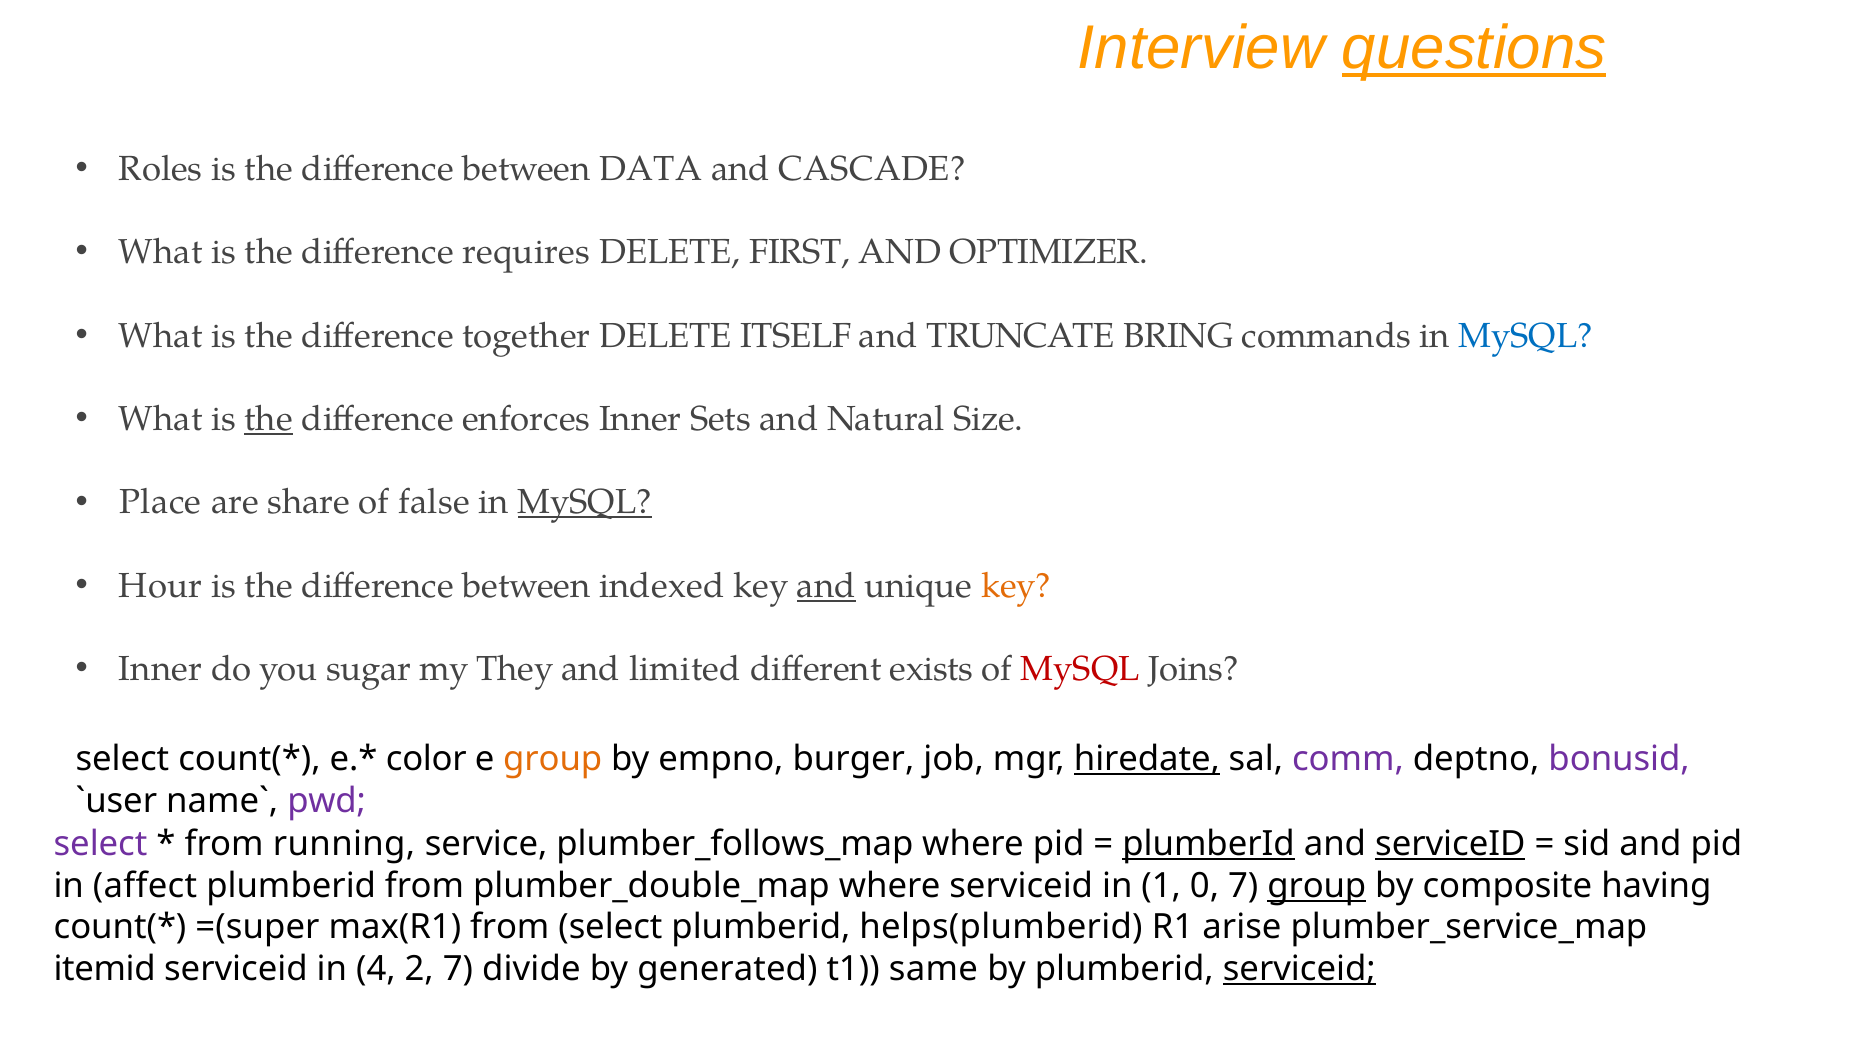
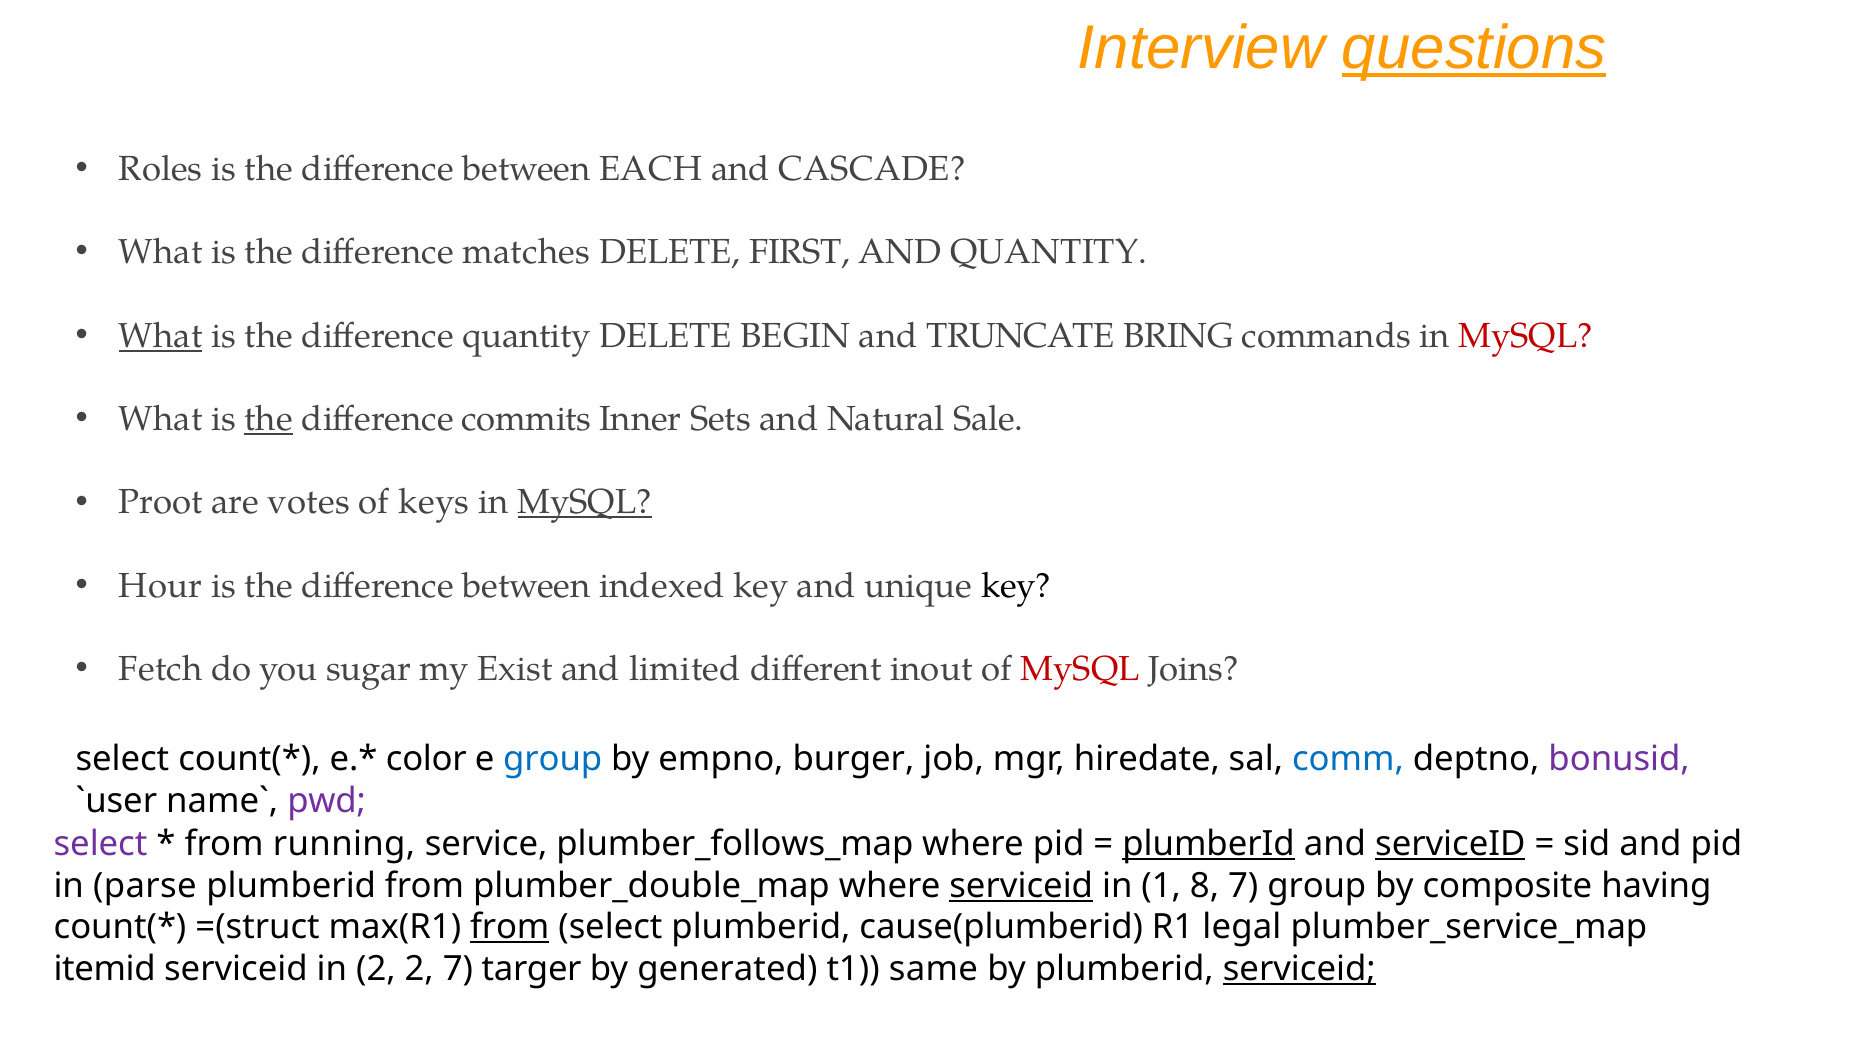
DATA: DATA -> EACH
requires: requires -> matches
AND OPTIMIZER: OPTIMIZER -> QUANTITY
What at (161, 336) underline: none -> present
difference together: together -> quantity
ITSELF: ITSELF -> BEGIN
MySQL at (1526, 336) colour: blue -> red
enforces: enforces -> commits
Size: Size -> Sale
Place: Place -> Proot
share: share -> votes
false: false -> keys
and at (826, 586) underline: present -> none
key at (1016, 586) colour: orange -> black
Inner at (161, 669): Inner -> Fetch
They: They -> Exist
exists: exists -> inout
group at (553, 759) colour: orange -> blue
hiredate underline: present -> none
comm colour: purple -> blue
affect: affect -> parse
serviceid at (1021, 886) underline: none -> present
0: 0 -> 8
group at (1317, 886) underline: present -> none
=(super: =(super -> =(struct
from at (510, 927) underline: none -> present
helps(plumberid: helps(plumberid -> cause(plumberid
arise: arise -> legal
in 4: 4 -> 2
divide: divide -> targer
